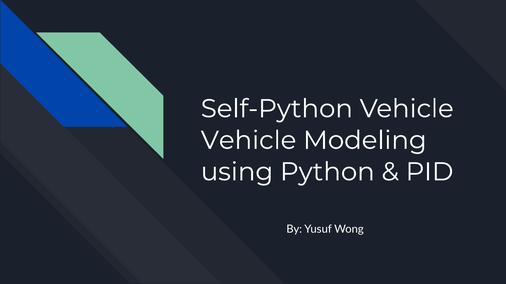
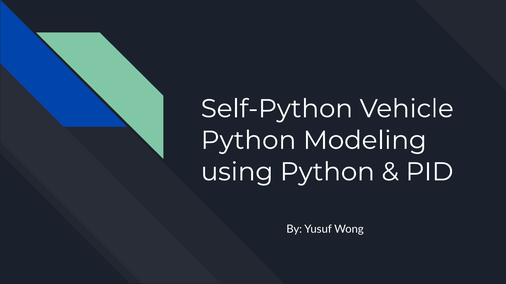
Vehicle at (249, 141): Vehicle -> Python
